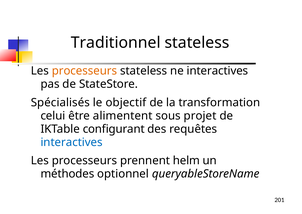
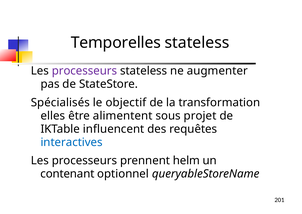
Traditionnel: Traditionnel -> Temporelles
processeurs at (84, 71) colour: orange -> purple
ne interactives: interactives -> augmenter
celui: celui -> elles
configurant: configurant -> influencent
méthodes: méthodes -> contenant
